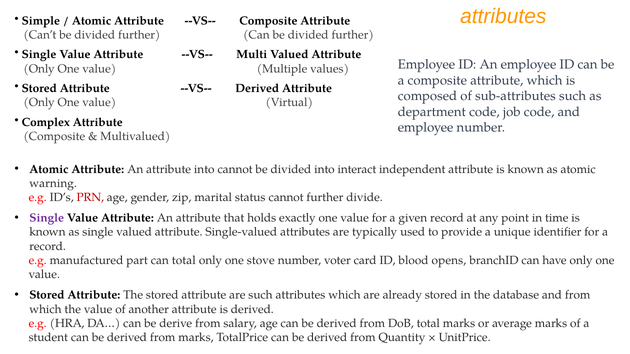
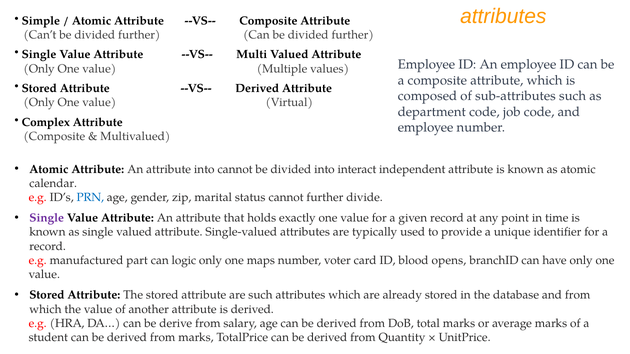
warning: warning -> calendar
PRN colour: red -> blue
can total: total -> logic
stove: stove -> maps
